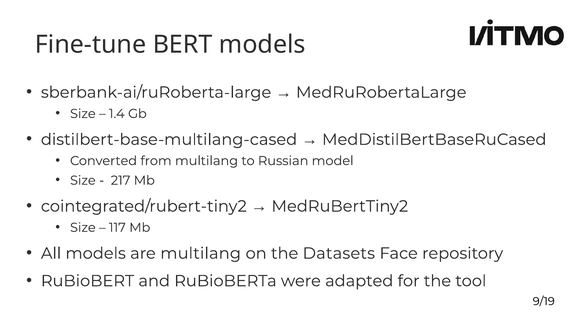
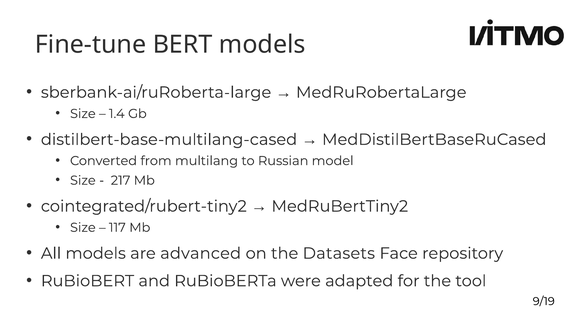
are multilang: multilang -> advanced
